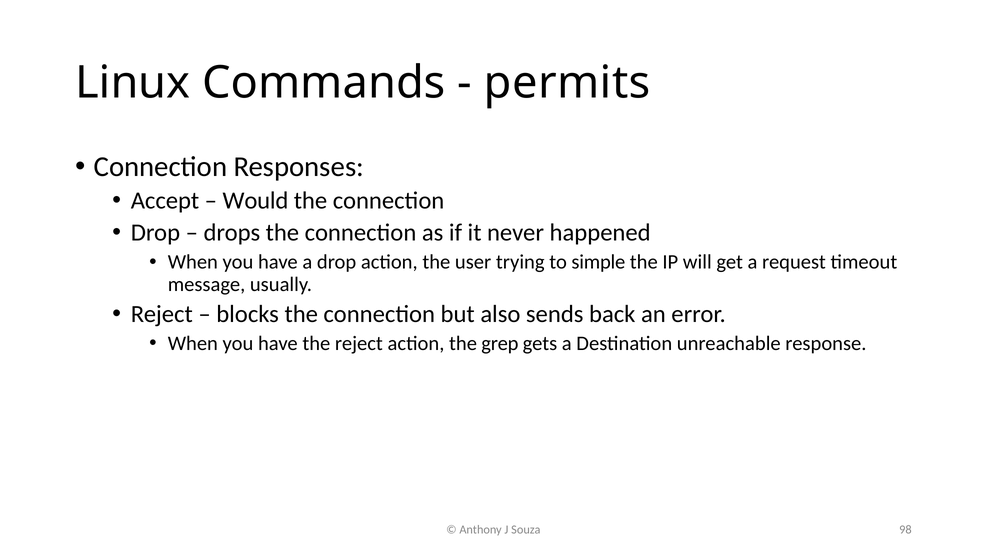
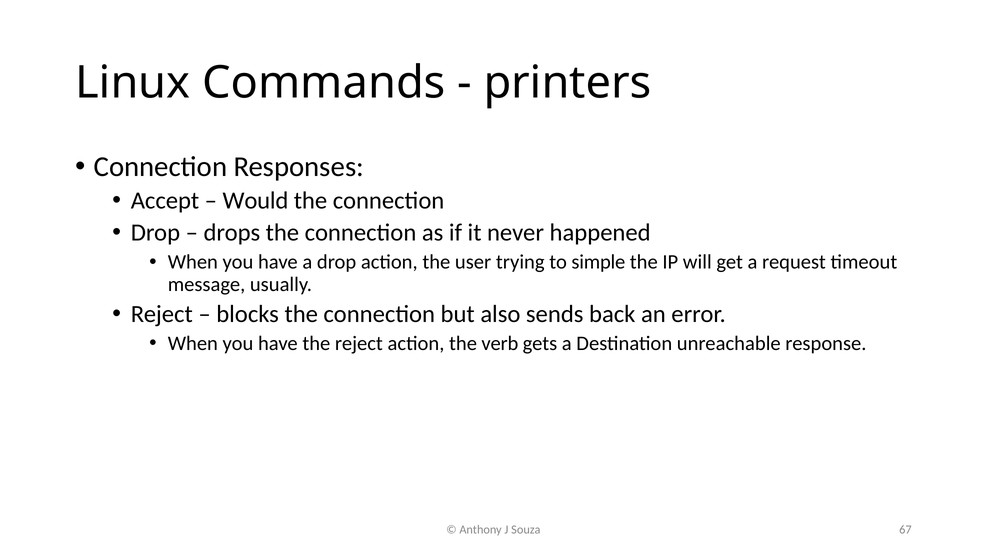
permits: permits -> printers
grep: grep -> verb
98: 98 -> 67
